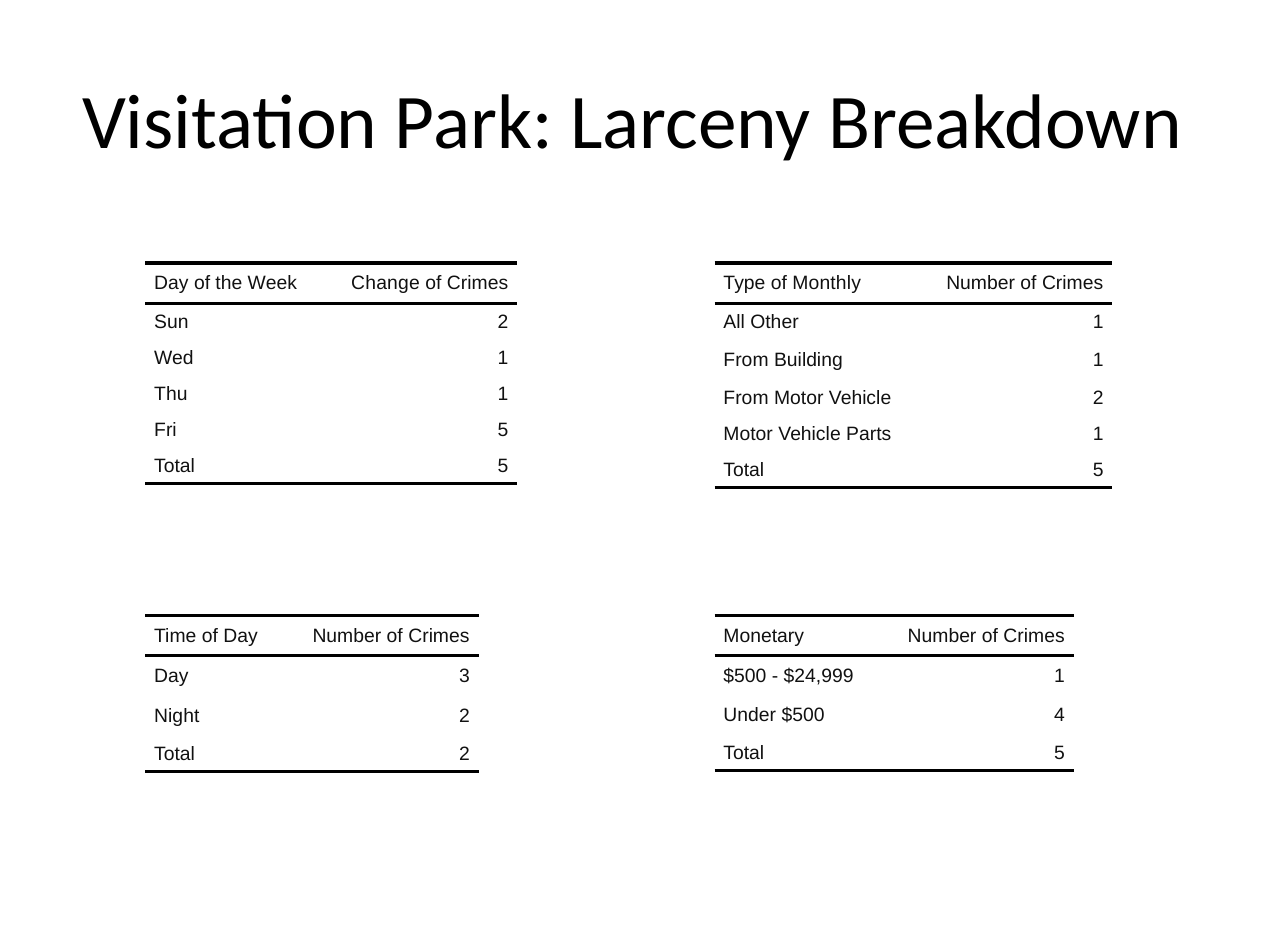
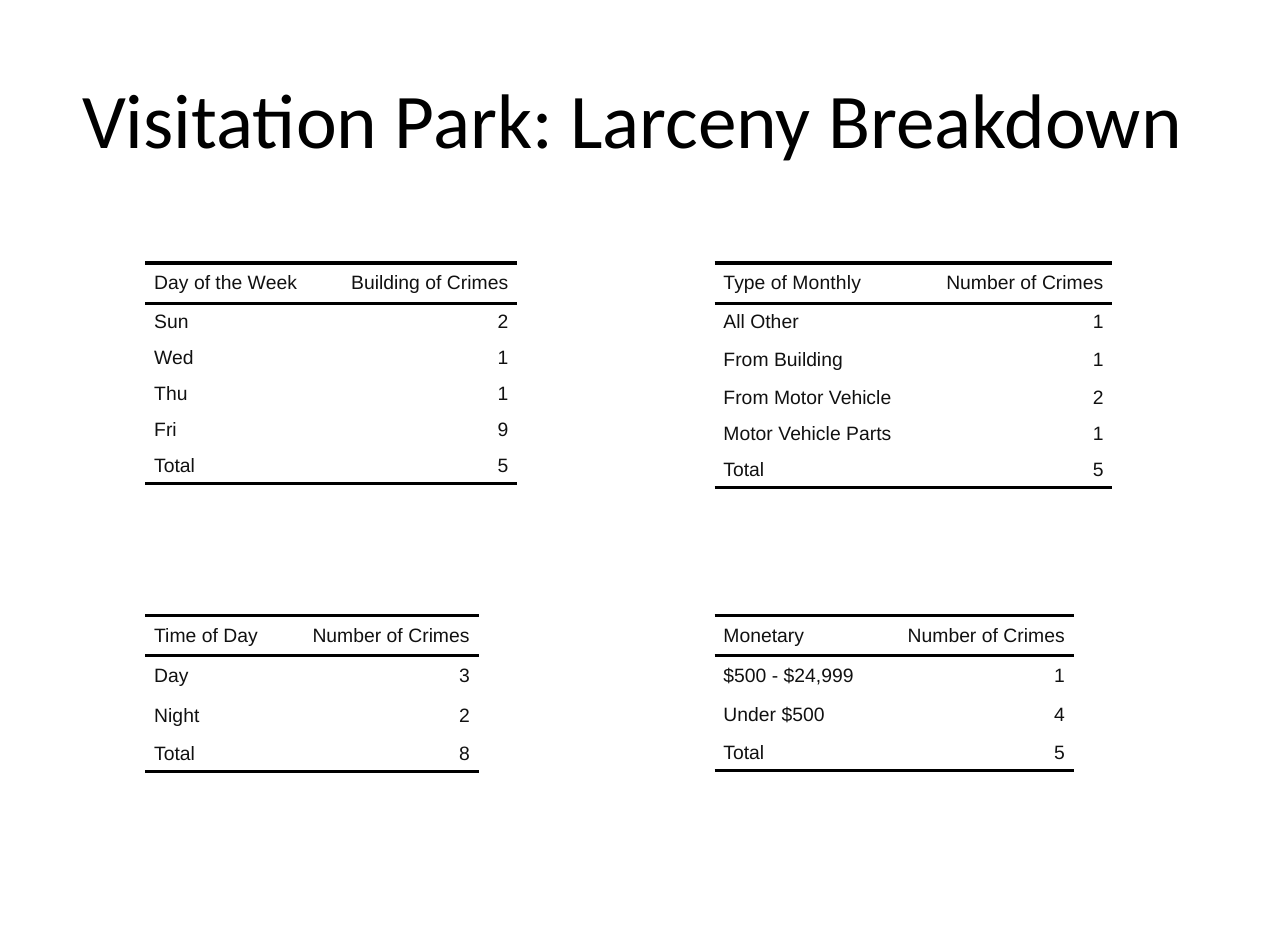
Week Change: Change -> Building
Fri 5: 5 -> 9
Total 2: 2 -> 8
